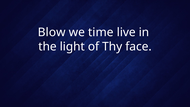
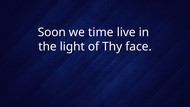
Blow: Blow -> Soon
